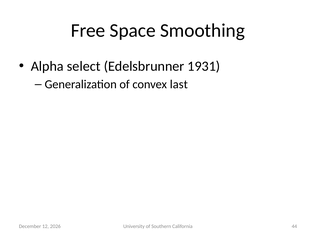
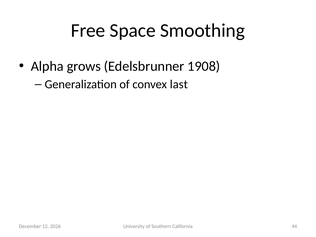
select: select -> grows
1931: 1931 -> 1908
